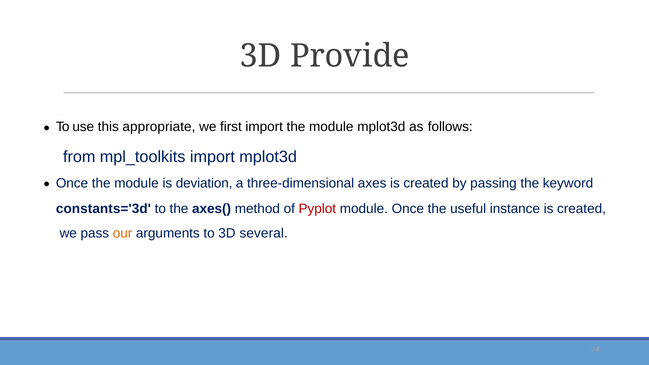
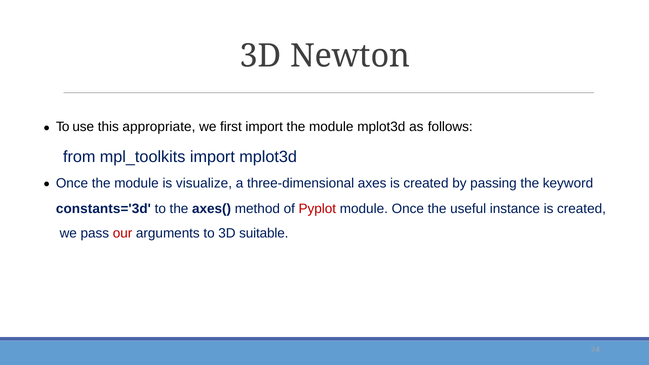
Provide: Provide -> Newton
deviation: deviation -> visualize
our colour: orange -> red
several: several -> suitable
